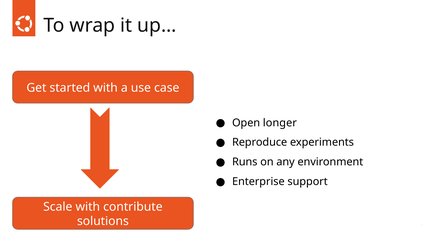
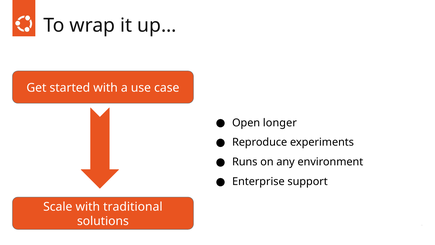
contribute: contribute -> traditional
